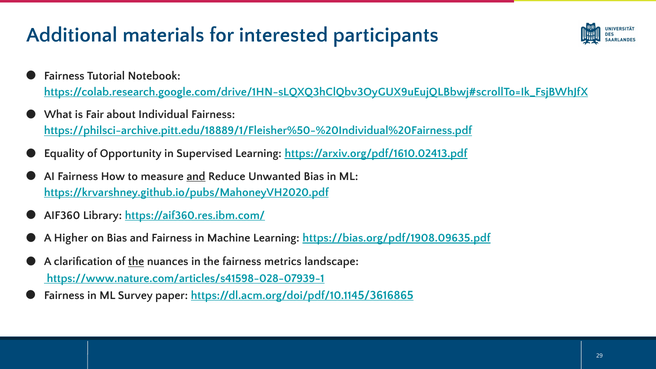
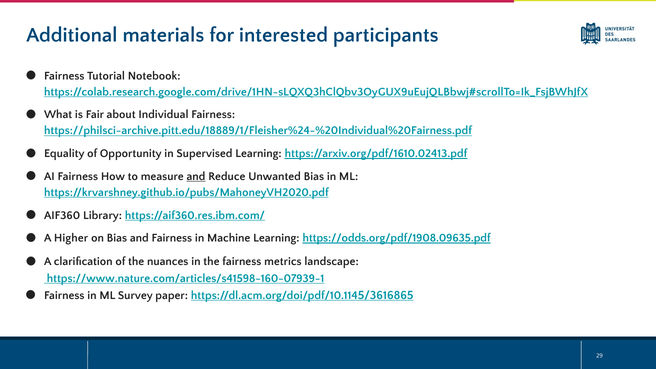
https://philsci-archive.pitt.edu/18889/1/Fleisher%50-%20Individual%20Fairness.pdf: https://philsci-archive.pitt.edu/18889/1/Fleisher%50-%20Individual%20Fairness.pdf -> https://philsci-archive.pitt.edu/18889/1/Fleisher%24-%20Individual%20Fairness.pdf
https://bias.org/pdf/1908.09635.pdf: https://bias.org/pdf/1908.09635.pdf -> https://odds.org/pdf/1908.09635.pdf
the at (136, 262) underline: present -> none
https://www.nature.com/articles/s41598-028-07939-1: https://www.nature.com/articles/s41598-028-07939-1 -> https://www.nature.com/articles/s41598-160-07939-1
